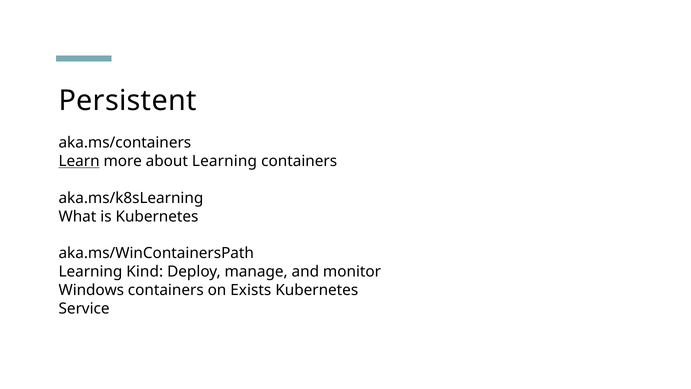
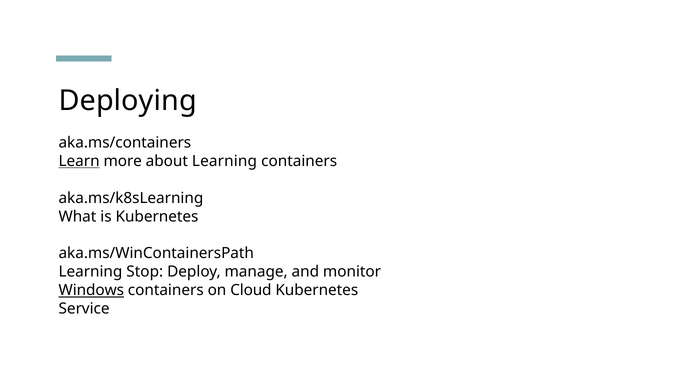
Persistent: Persistent -> Deploying
Kind: Kind -> Stop
Windows underline: none -> present
Exists: Exists -> Cloud
